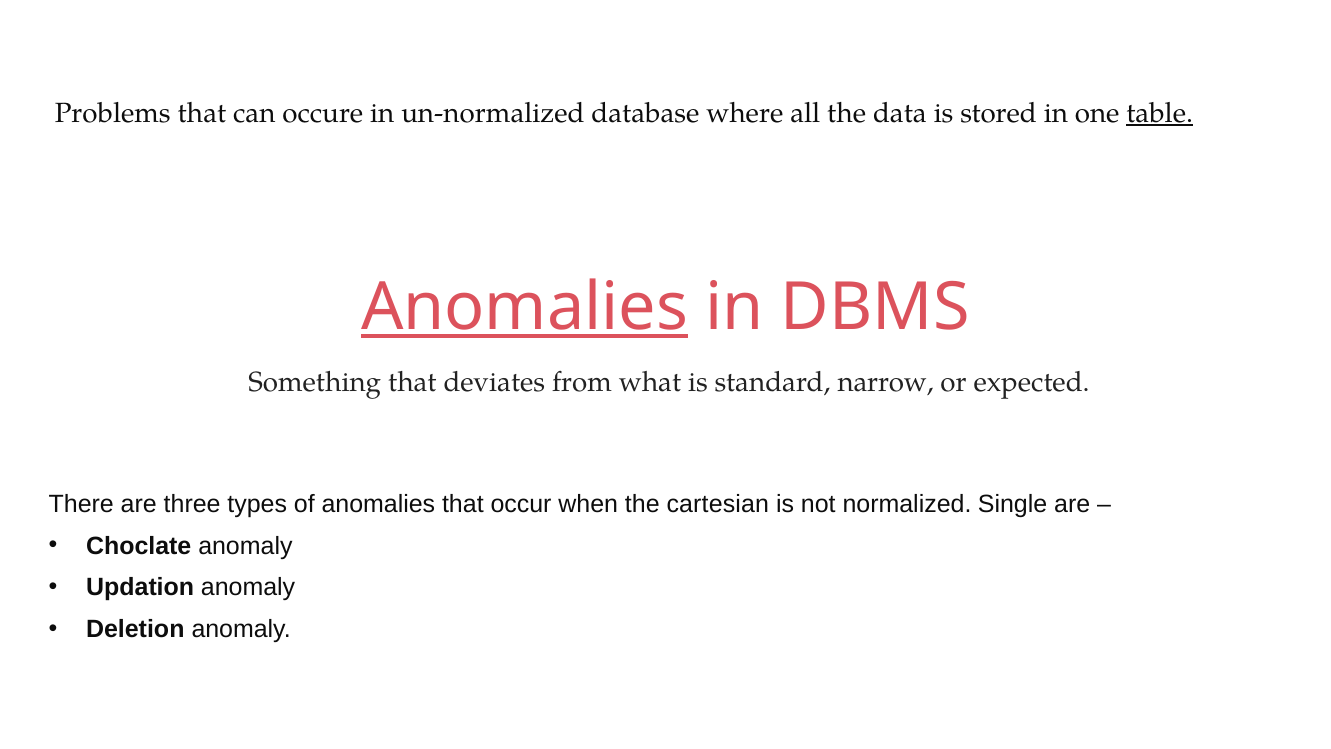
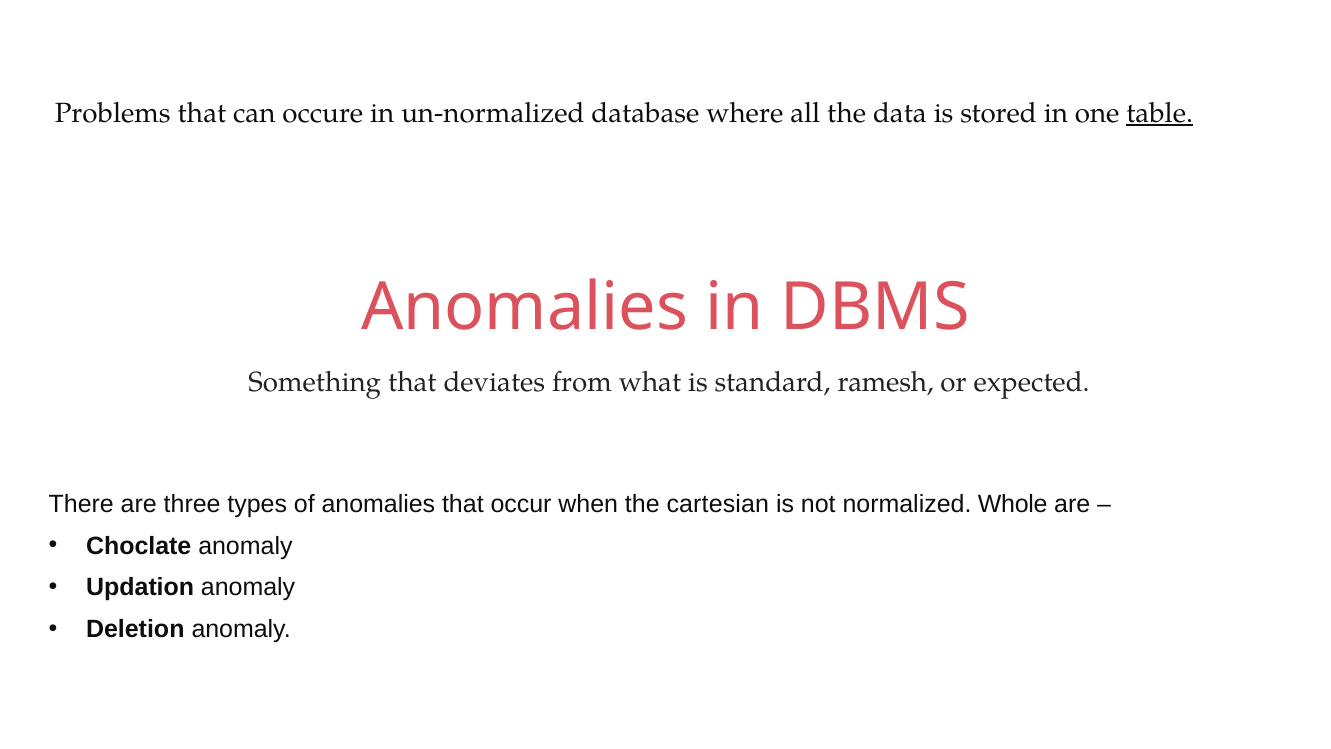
Anomalies at (525, 307) underline: present -> none
narrow: narrow -> ramesh
Single: Single -> Whole
